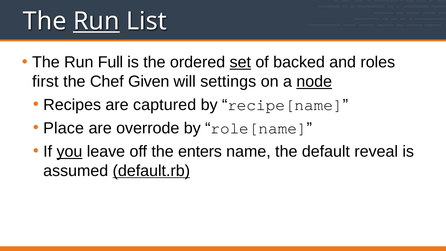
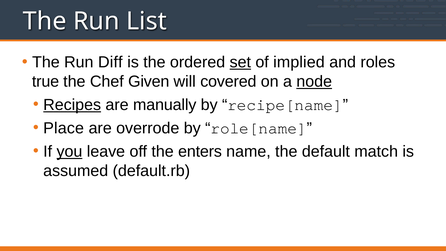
Run at (96, 21) underline: present -> none
Full: Full -> Diff
backed: backed -> implied
first: first -> true
settings: settings -> covered
Recipes underline: none -> present
captured: captured -> manually
reveal: reveal -> match
default.rb underline: present -> none
